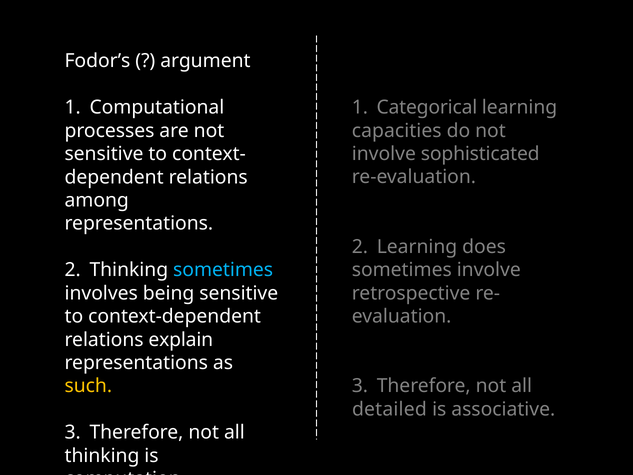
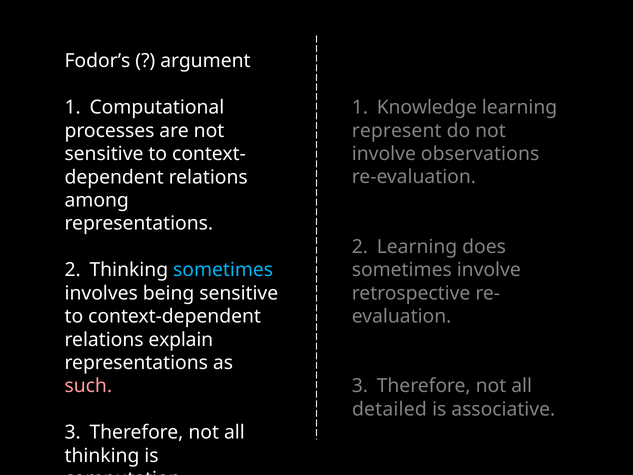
Categorical: Categorical -> Knowledge
capacities: capacities -> represent
sophisticated: sophisticated -> observations
such colour: yellow -> pink
